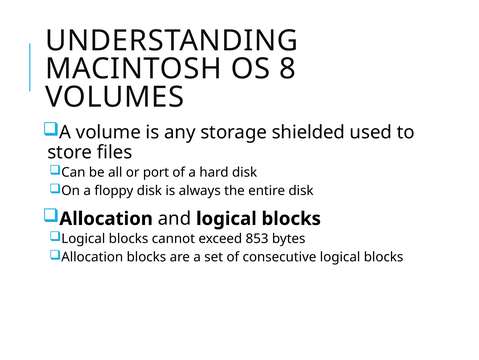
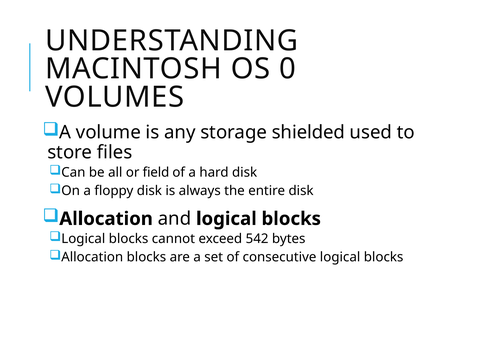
8: 8 -> 0
port: port -> field
853: 853 -> 542
